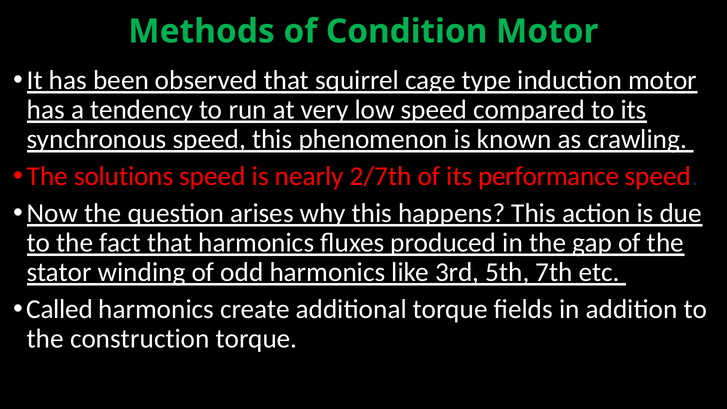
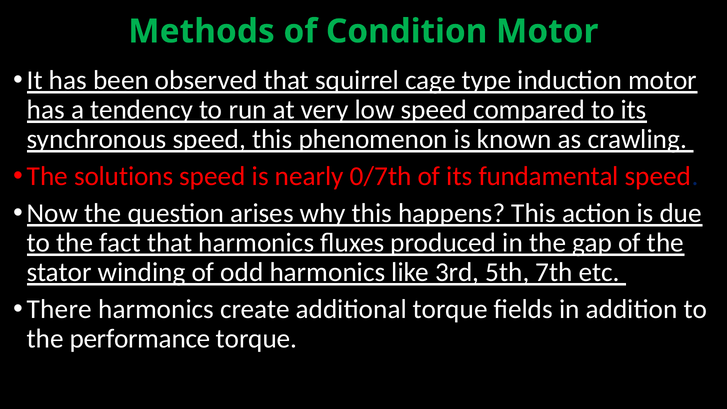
2/7th: 2/7th -> 0/7th
performance: performance -> fundamental
Called: Called -> There
construction: construction -> performance
